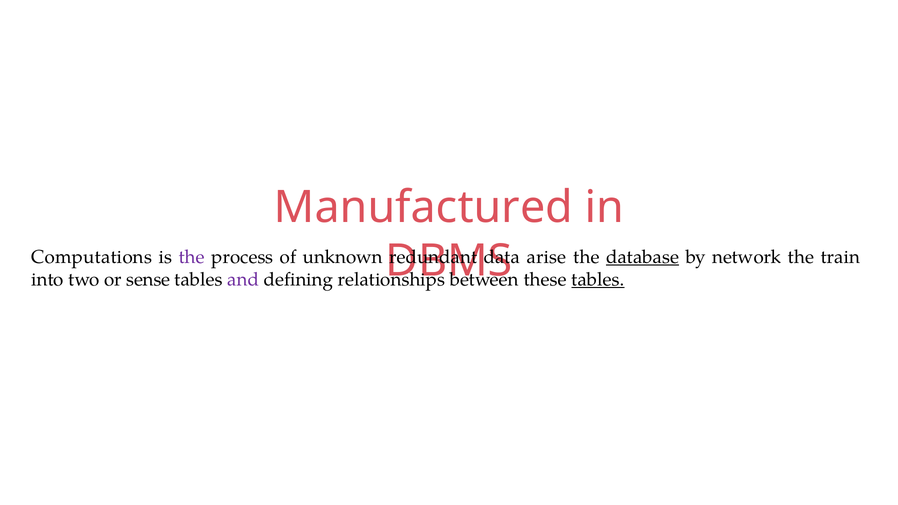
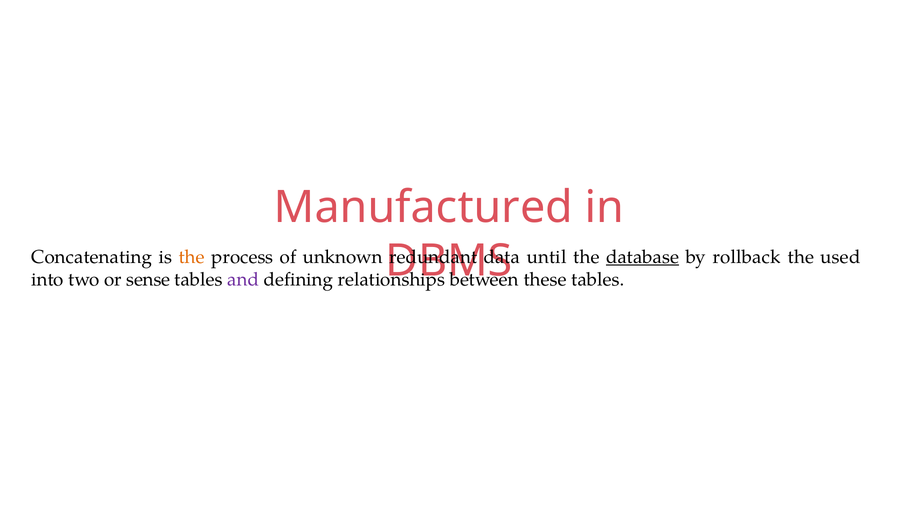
Computations: Computations -> Concatenating
the at (192, 257) colour: purple -> orange
arise: arise -> until
network: network -> rollback
train: train -> used
tables at (598, 280) underline: present -> none
